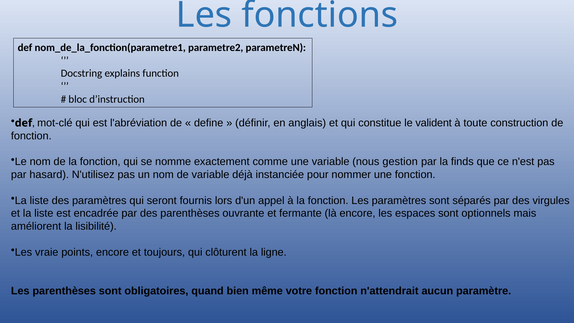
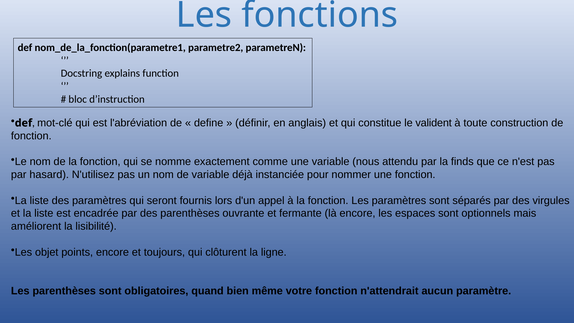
gestion: gestion -> attendu
vraie: vraie -> objet
